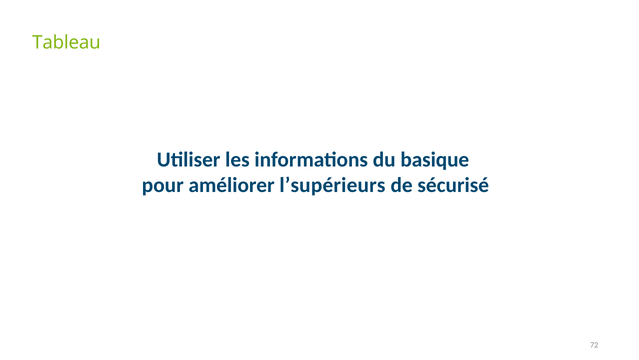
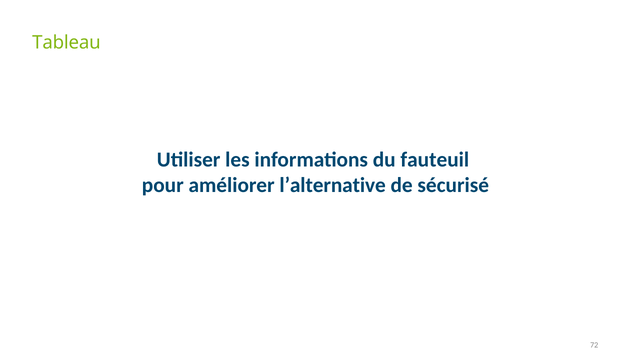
basique: basique -> fauteuil
l’supérieurs: l’supérieurs -> l’alternative
